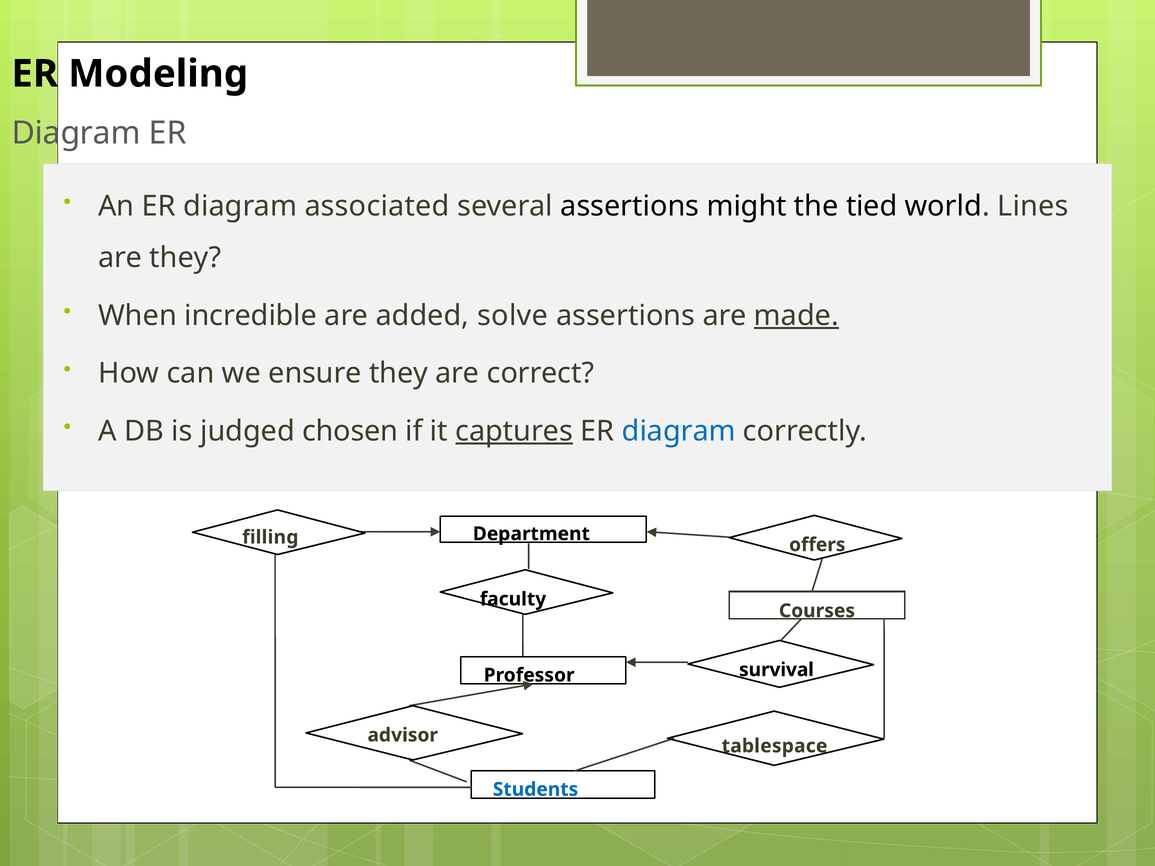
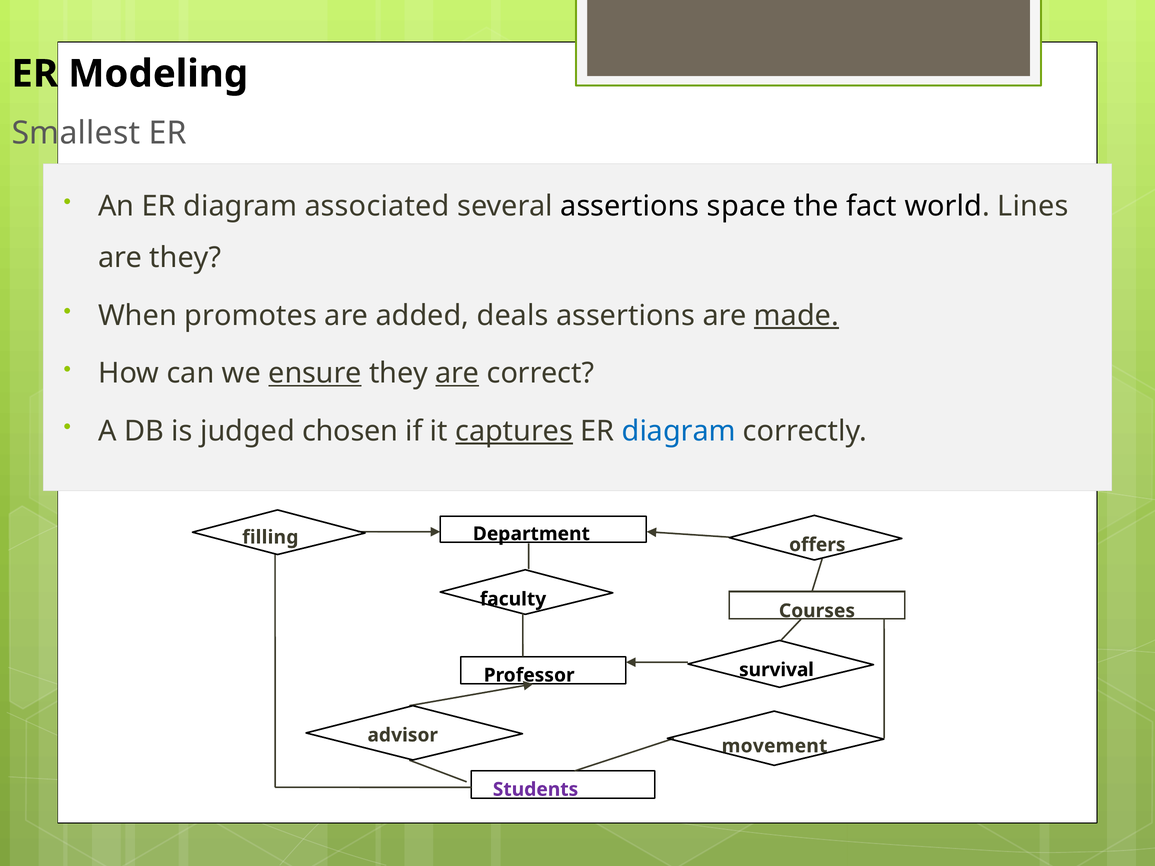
Diagram at (76, 133): Diagram -> Smallest
might: might -> space
tied: tied -> fact
incredible: incredible -> promotes
solve: solve -> deals
ensure underline: none -> present
are at (457, 374) underline: none -> present
tablespace: tablespace -> movement
Students colour: blue -> purple
